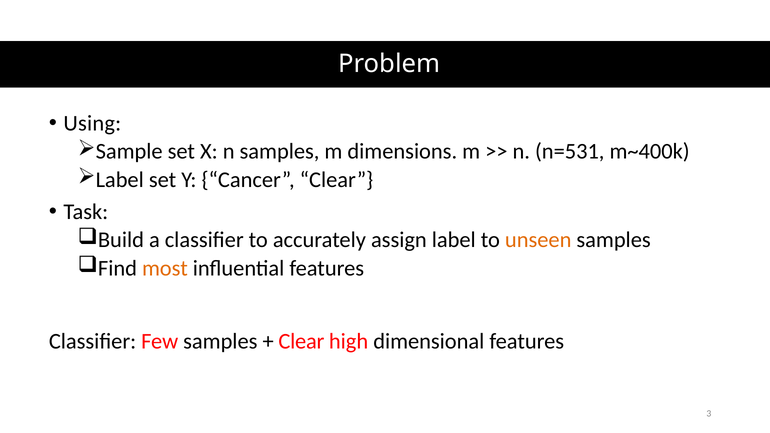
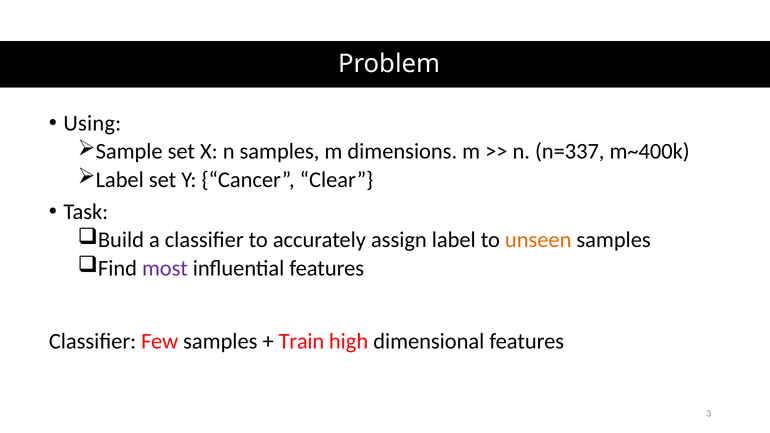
n=531: n=531 -> n=337
most colour: orange -> purple
Clear at (301, 342): Clear -> Train
